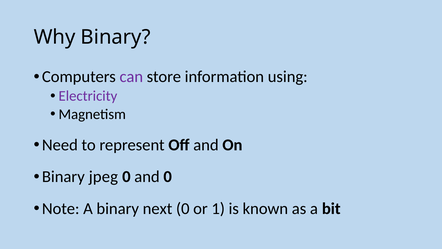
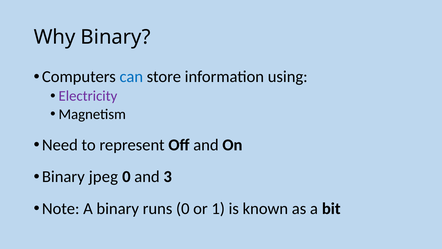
can colour: purple -> blue
and 0: 0 -> 3
next: next -> runs
